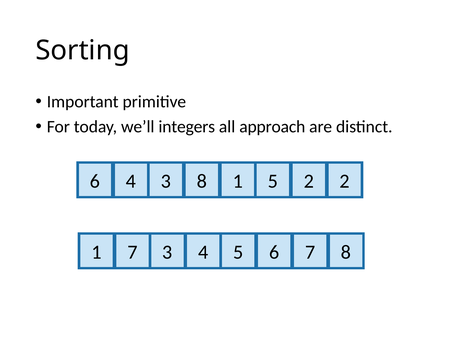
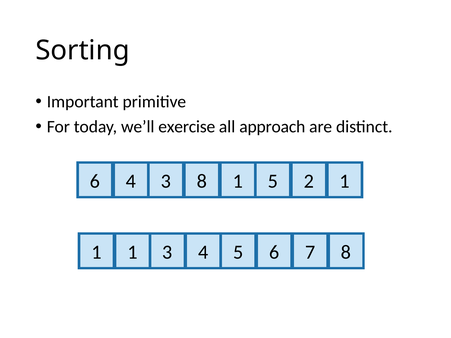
integers: integers -> exercise
2 2: 2 -> 1
7 at (132, 252): 7 -> 1
